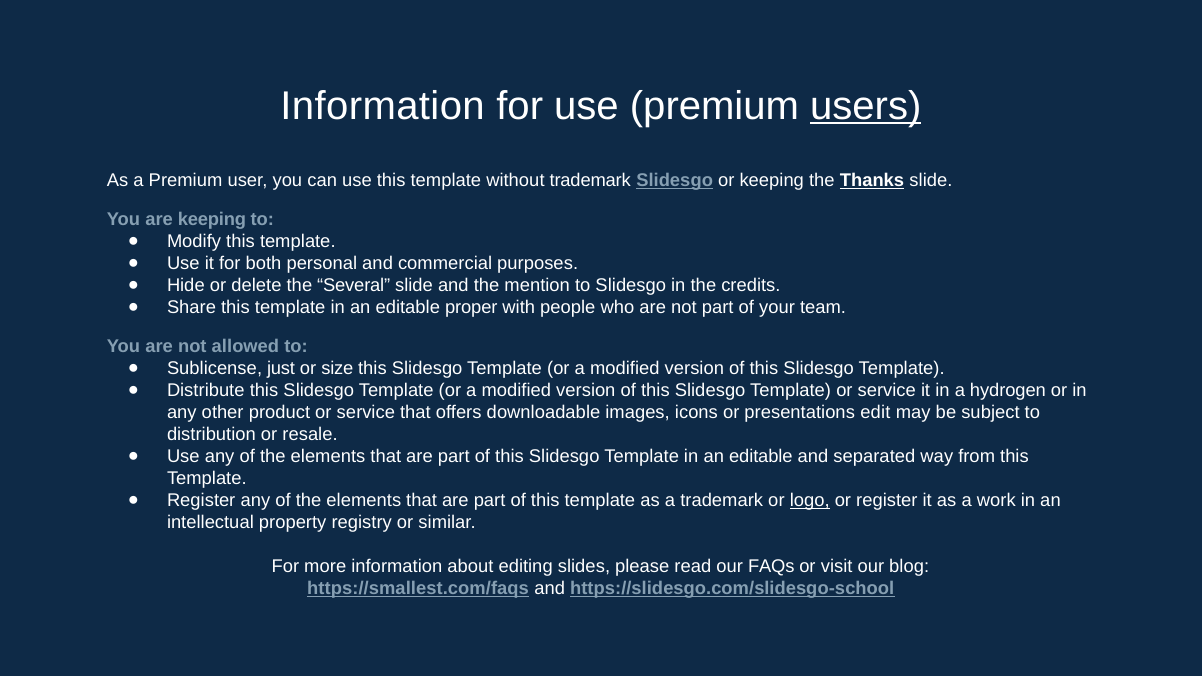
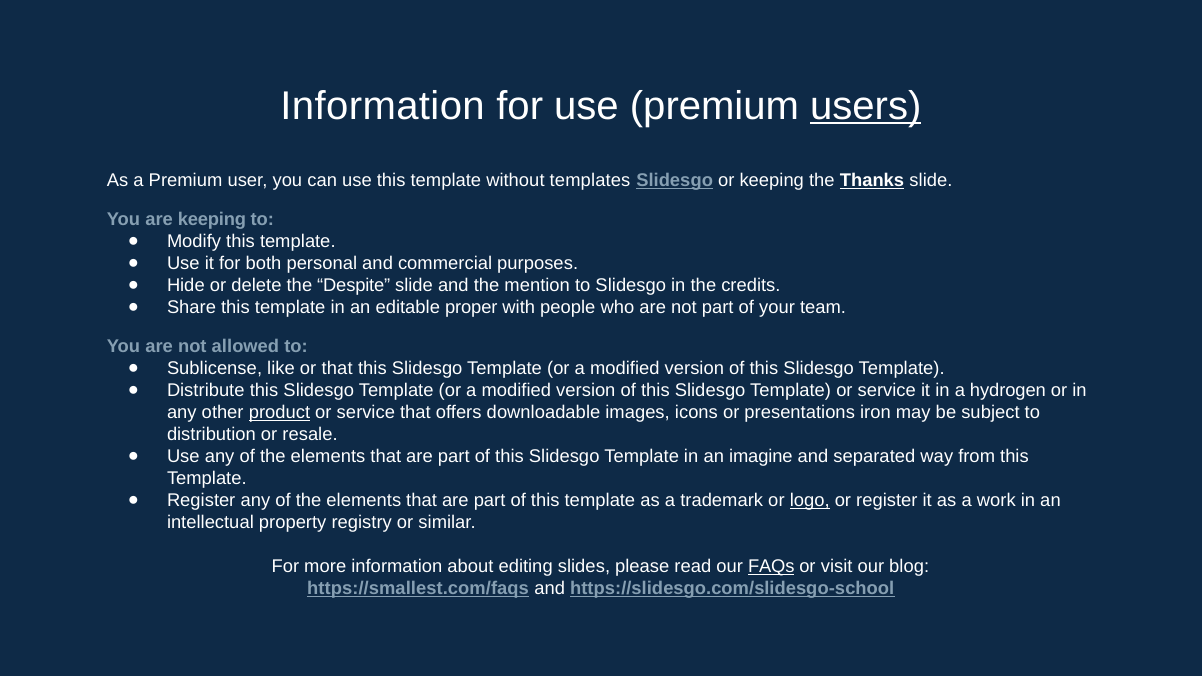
without trademark: trademark -> templates
Several: Several -> Despite
just: just -> like
or size: size -> that
product underline: none -> present
edit: edit -> iron
editable at (761, 456): editable -> imagine
FAQs underline: none -> present
